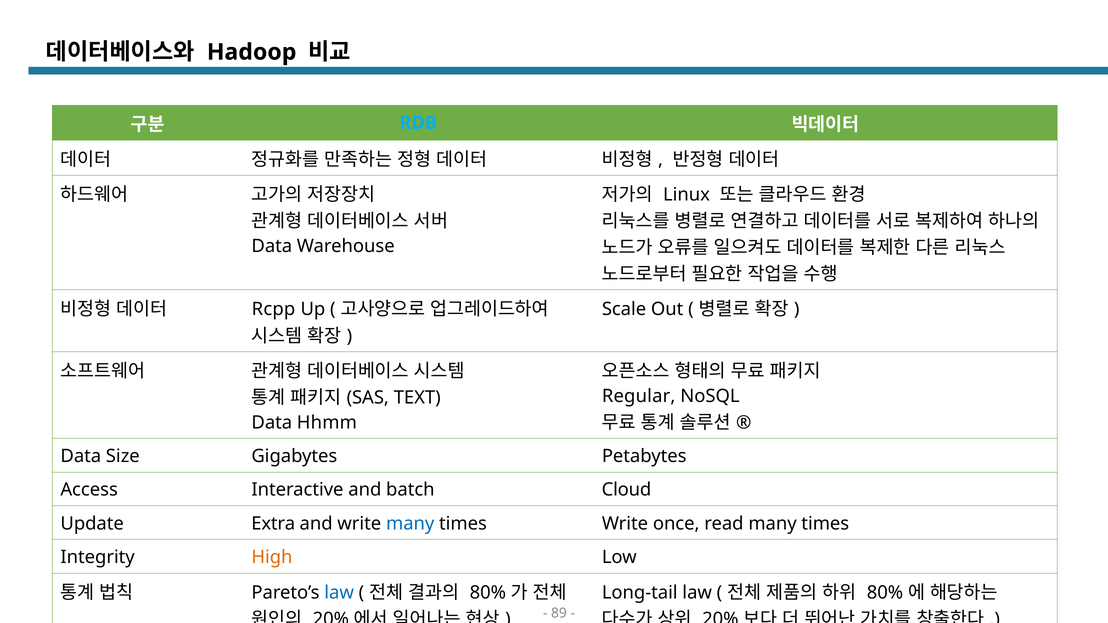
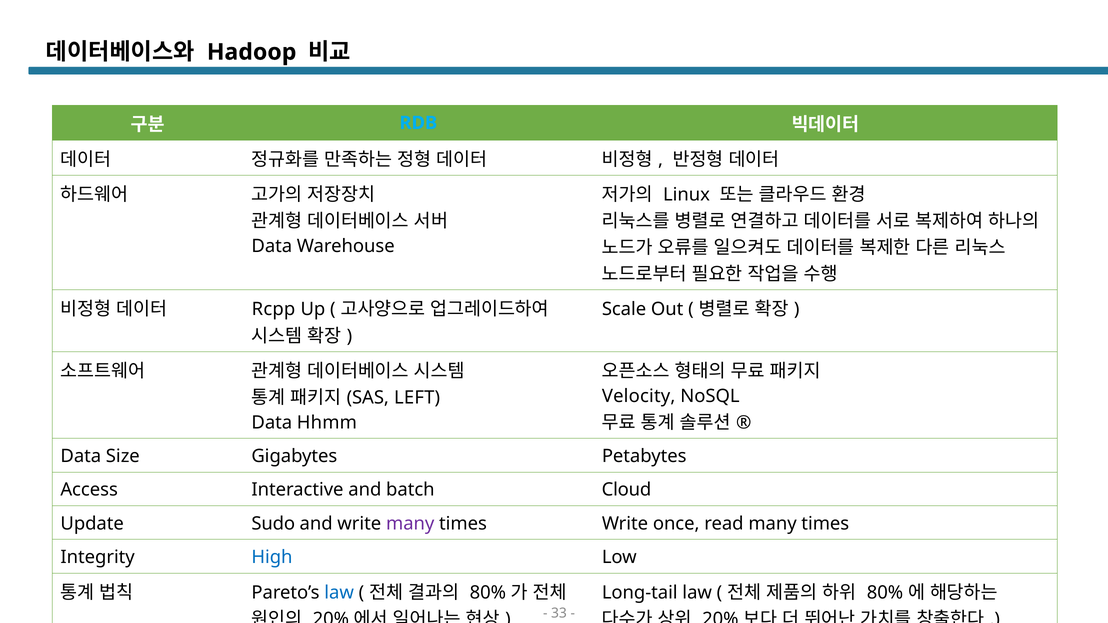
TEXT: TEXT -> LEFT
Regular: Regular -> Velocity
Extra: Extra -> Sudo
many at (410, 524) colour: blue -> purple
High colour: orange -> blue
89: 89 -> 33
